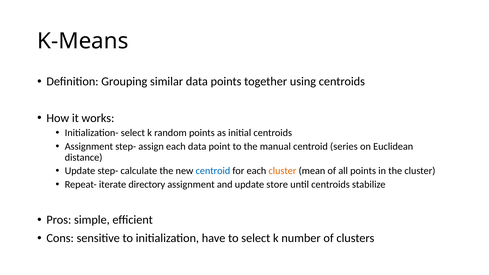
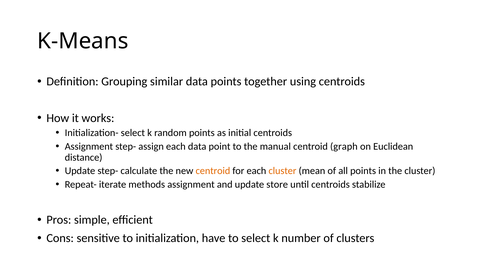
series: series -> graph
centroid at (213, 171) colour: blue -> orange
directory: directory -> methods
